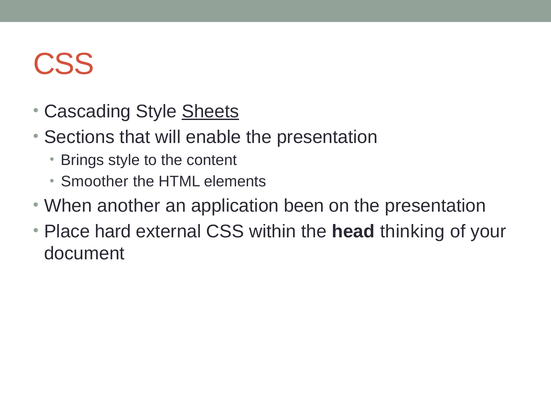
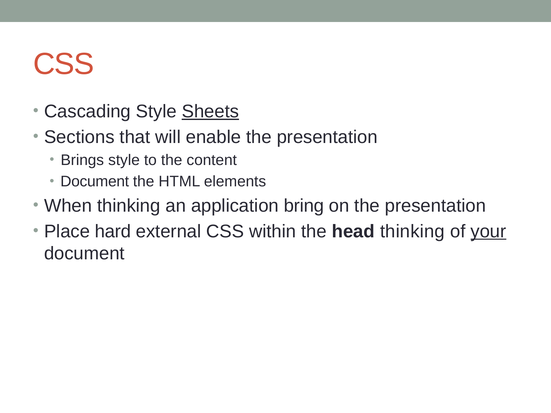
Smoother at (95, 182): Smoother -> Document
When another: another -> thinking
been: been -> bring
your underline: none -> present
